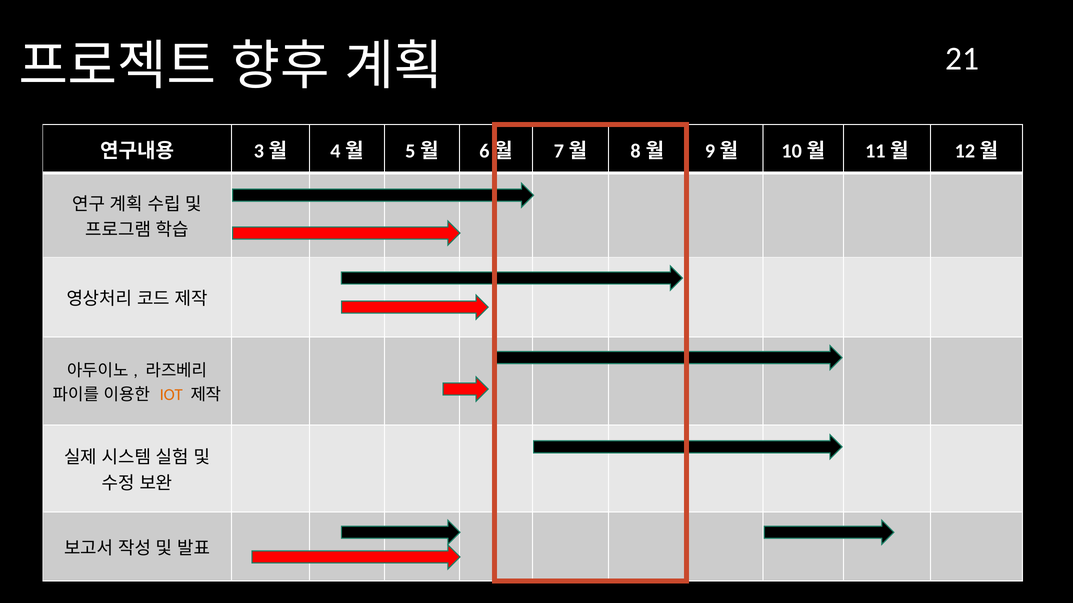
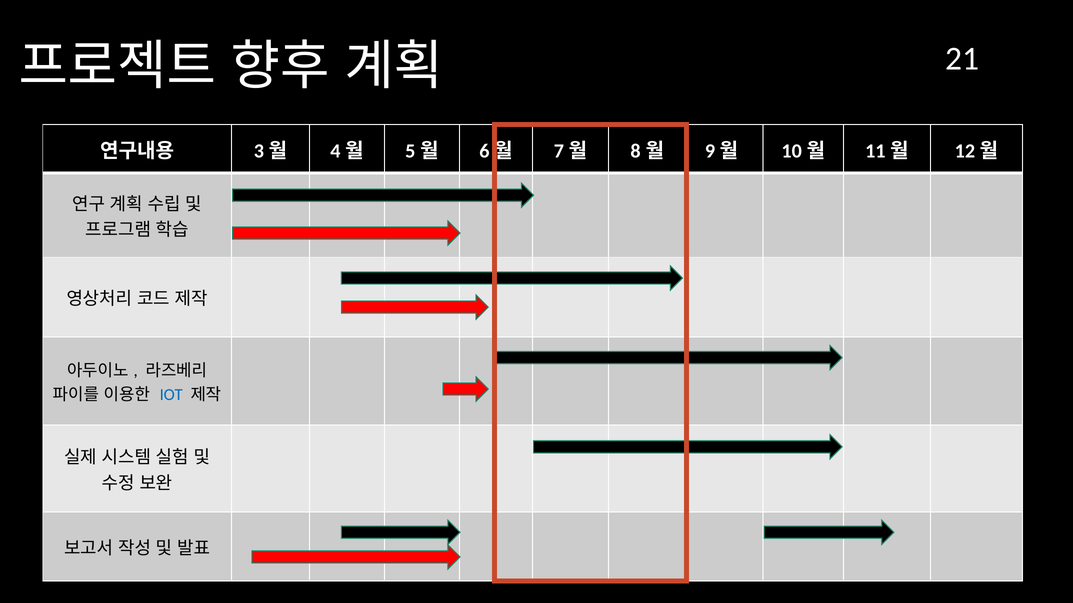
IOT colour: orange -> blue
